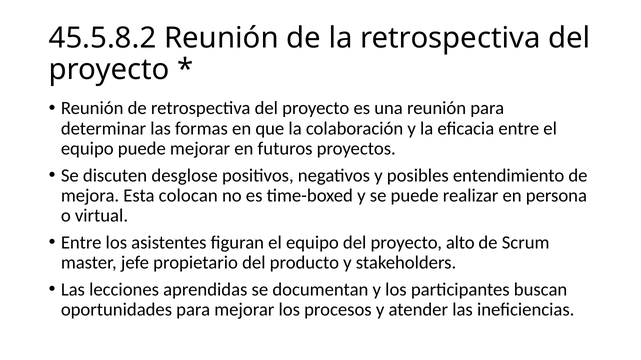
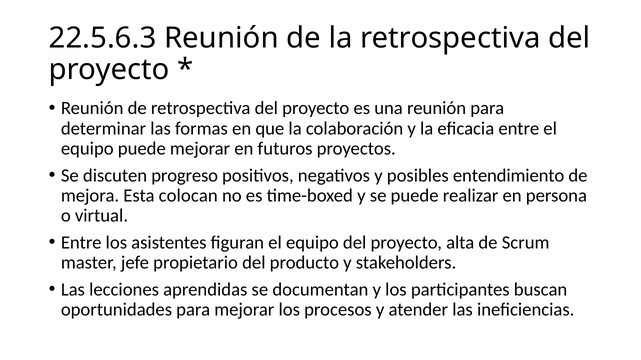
45.5.8.2: 45.5.8.2 -> 22.5.6.3
desglose: desglose -> progreso
alto: alto -> alta
